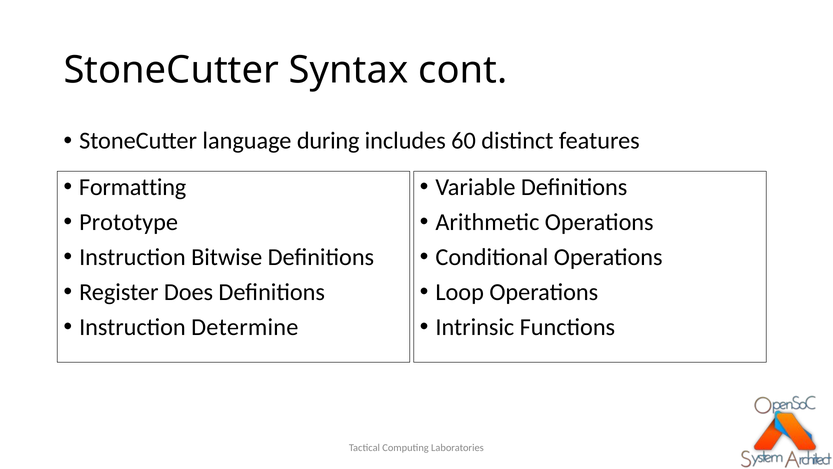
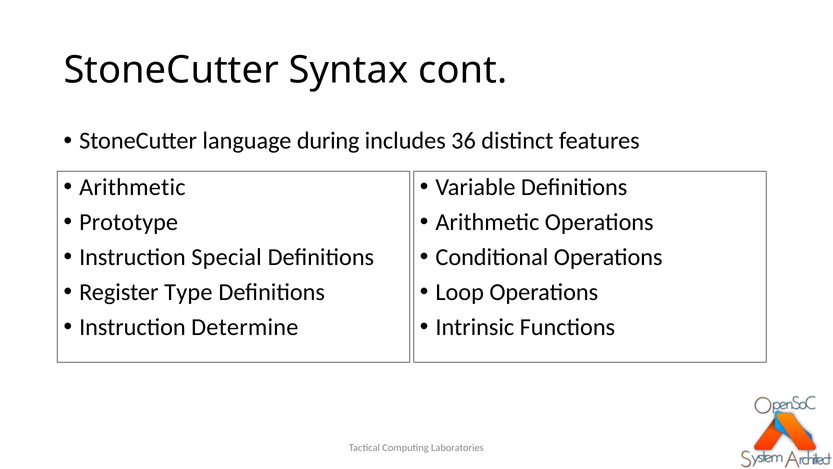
60: 60 -> 36
Formatting at (133, 187): Formatting -> Arithmetic
Bitwise: Bitwise -> Special
Does: Does -> Type
